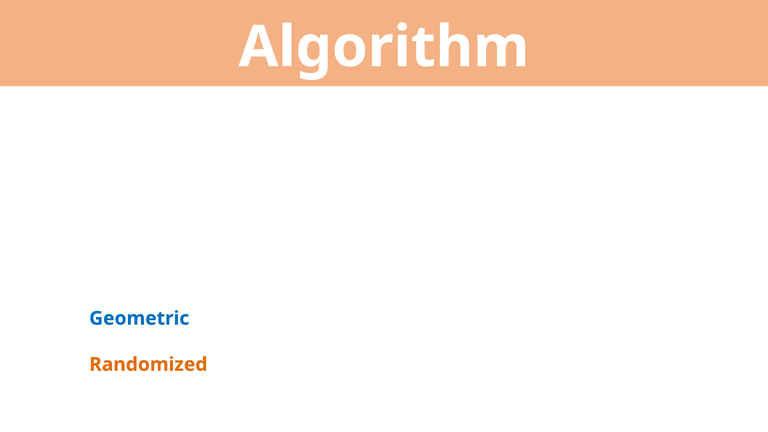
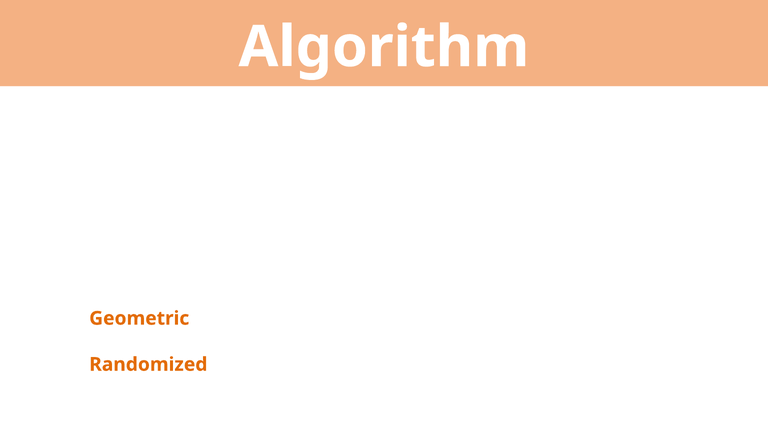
Geometric colour: blue -> orange
